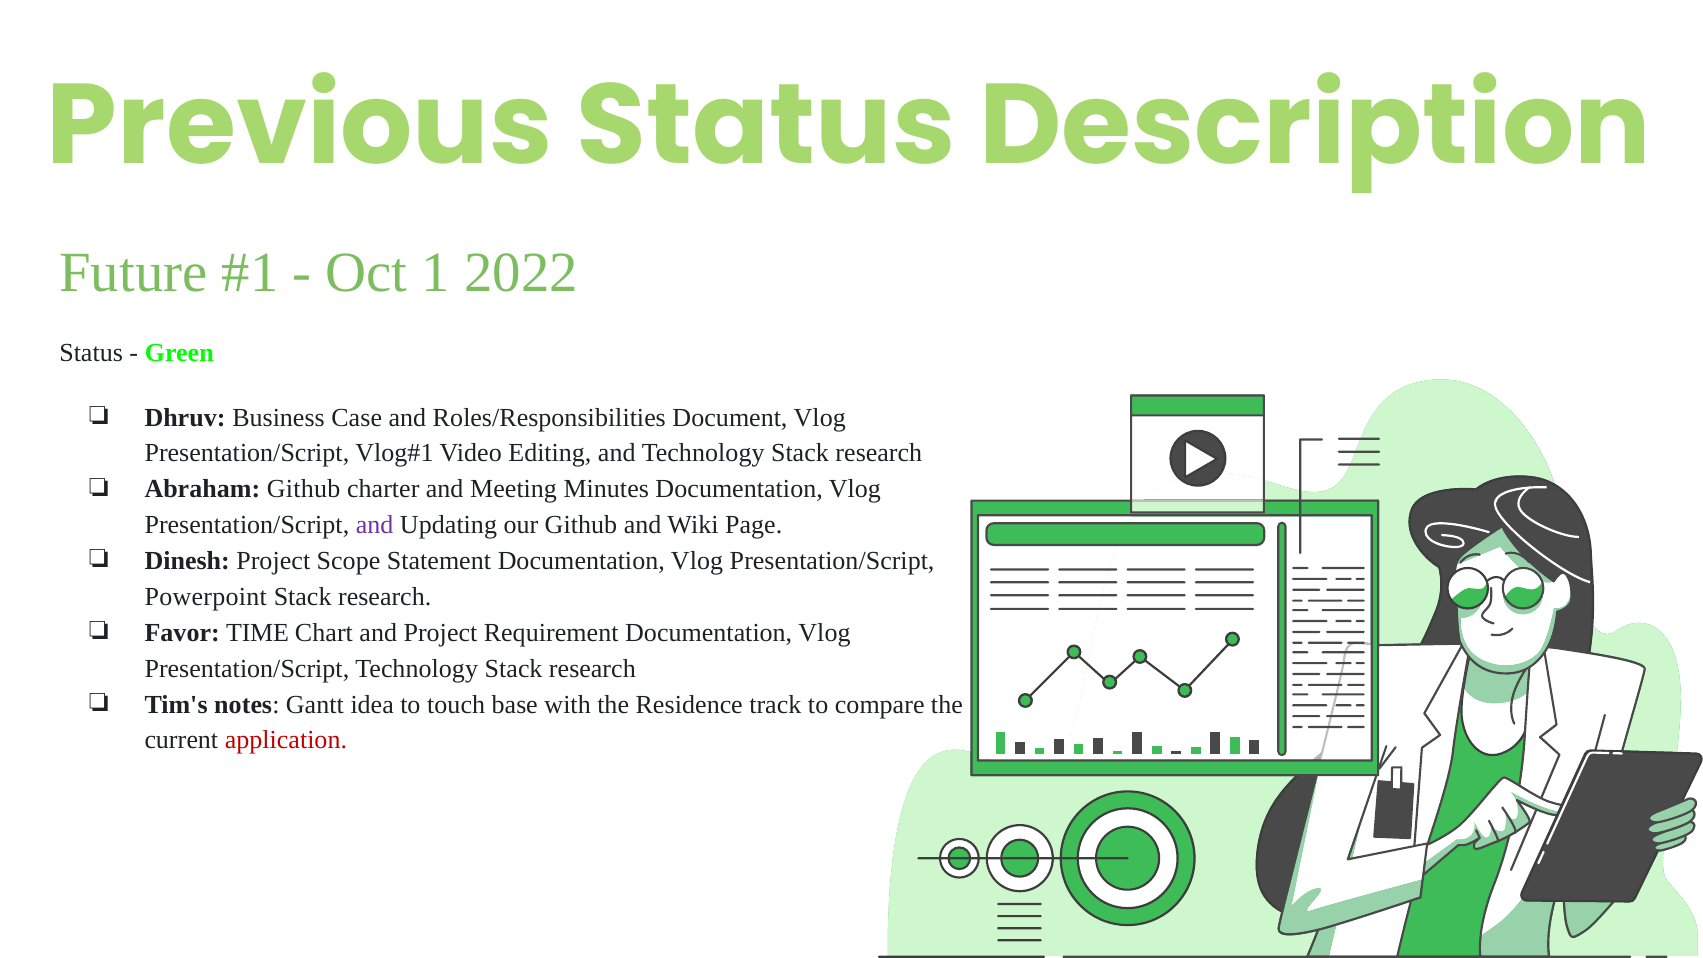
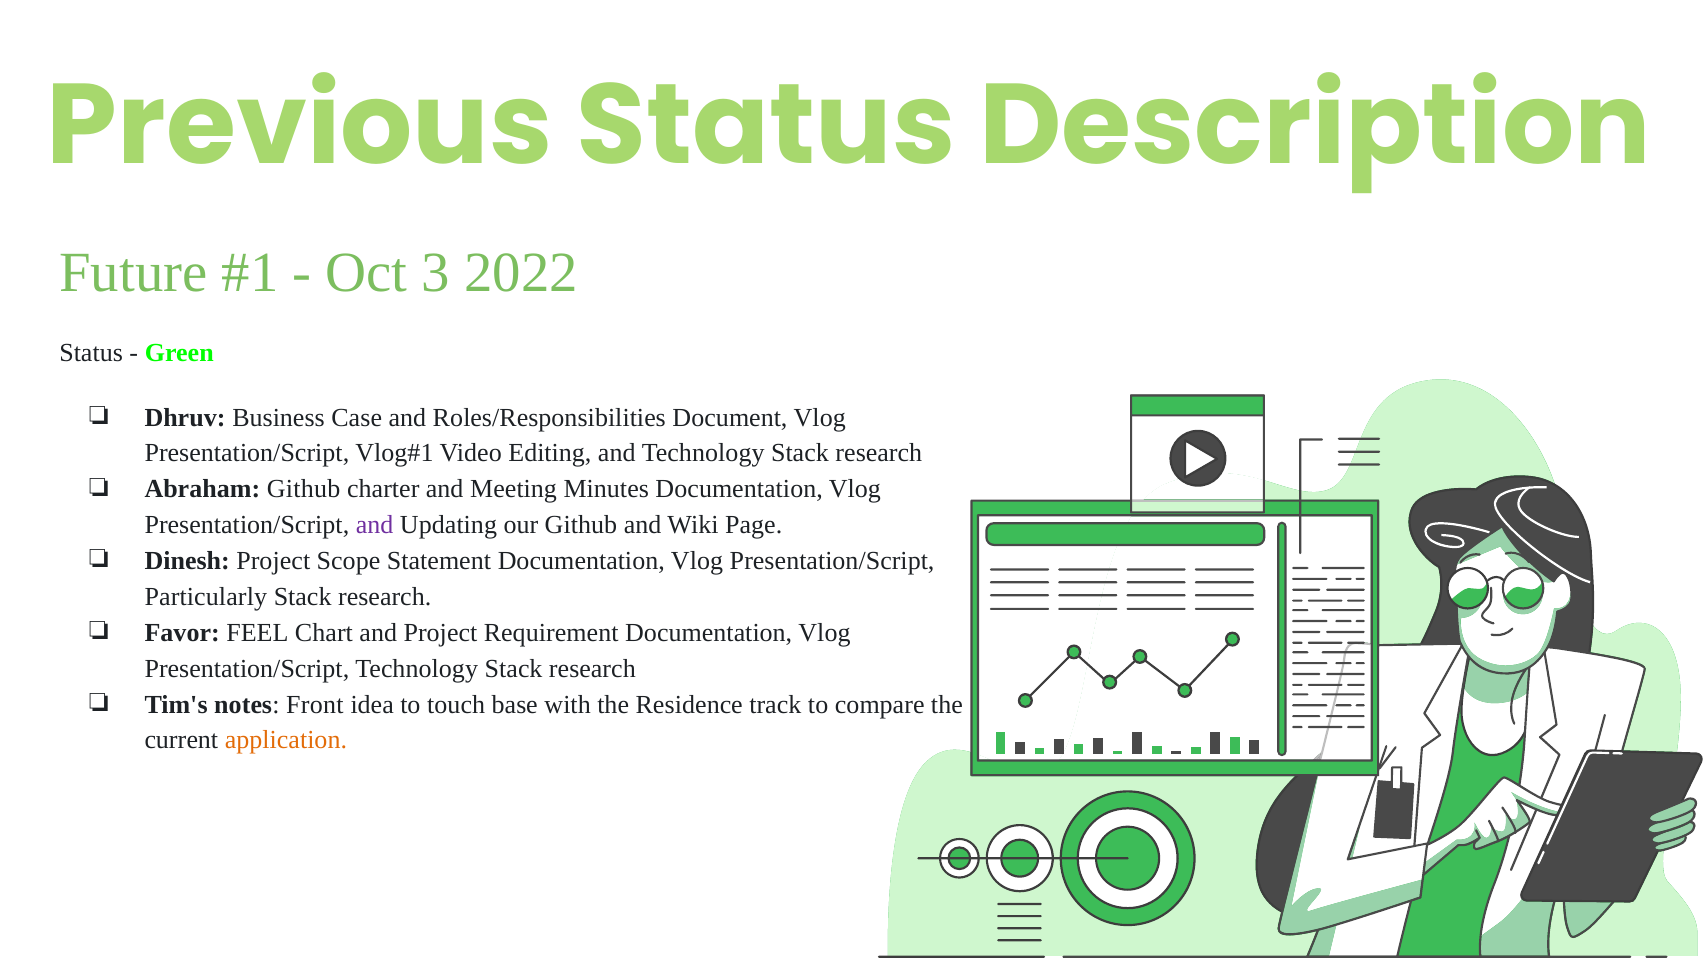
1: 1 -> 3
Powerpoint: Powerpoint -> Particularly
TIME: TIME -> FEEL
Gantt: Gantt -> Front
application colour: red -> orange
